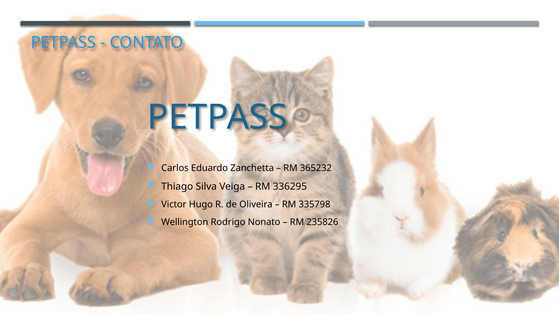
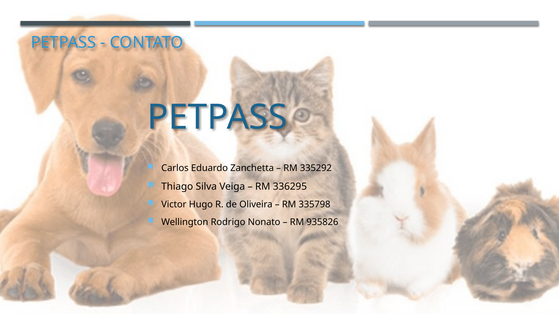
365232: 365232 -> 335292
235826: 235826 -> 935826
